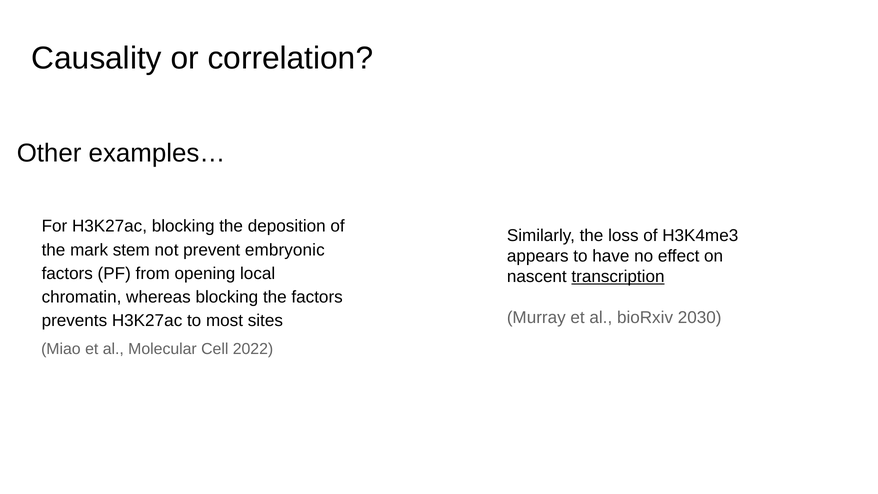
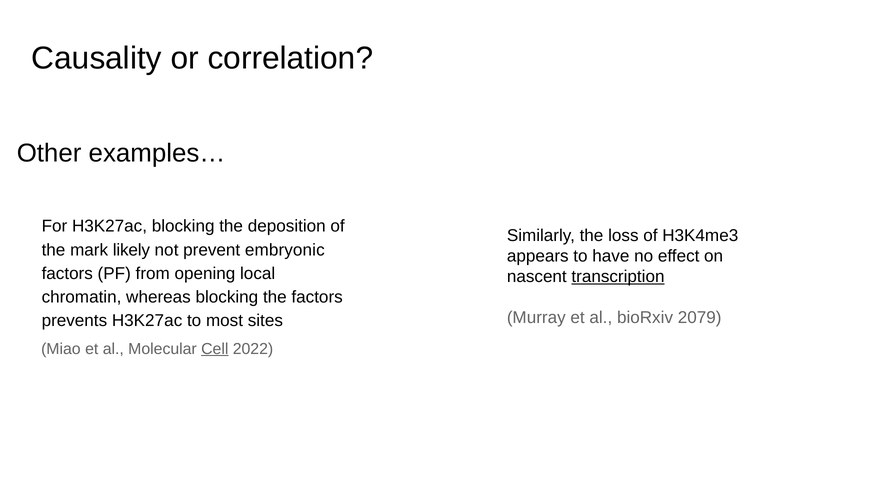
stem: stem -> likely
2030: 2030 -> 2079
Cell underline: none -> present
